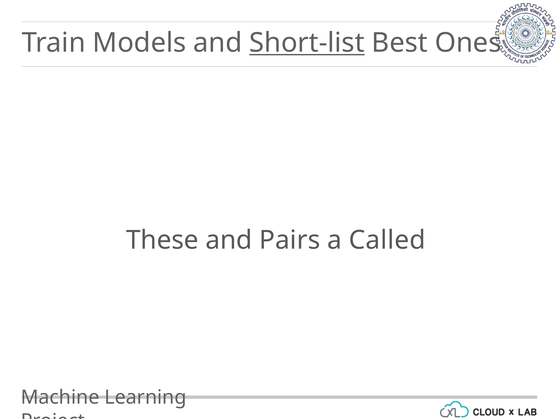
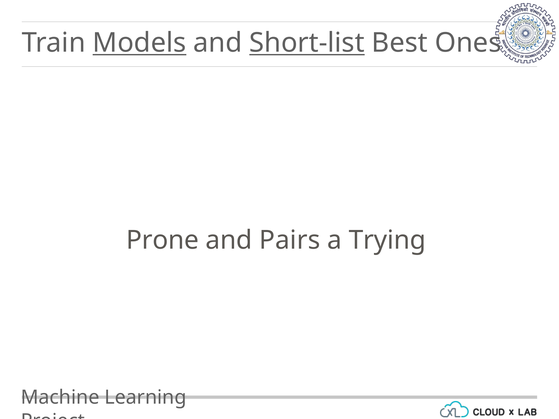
Models underline: none -> present
These: These -> Prone
Called: Called -> Trying
